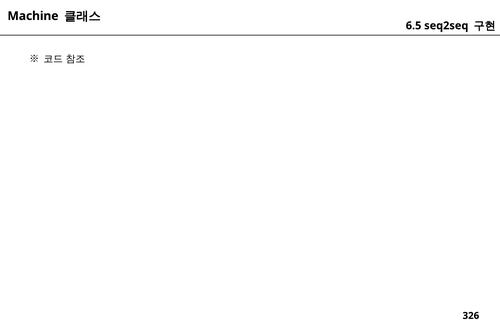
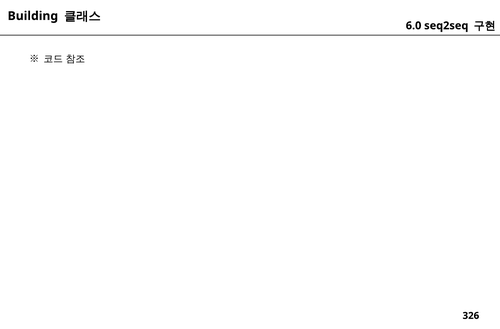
Machine: Machine -> Building
6.5: 6.5 -> 6.0
